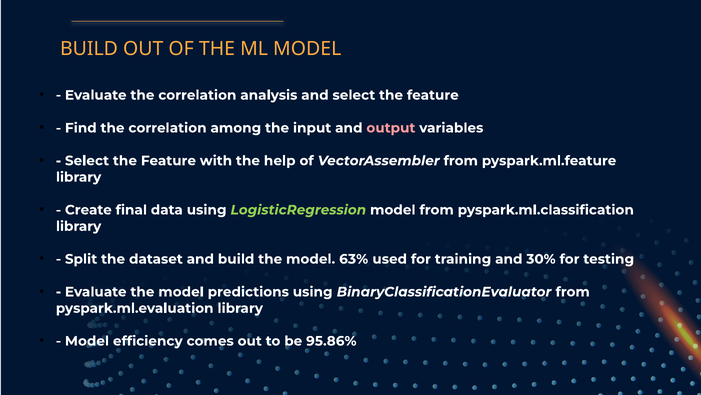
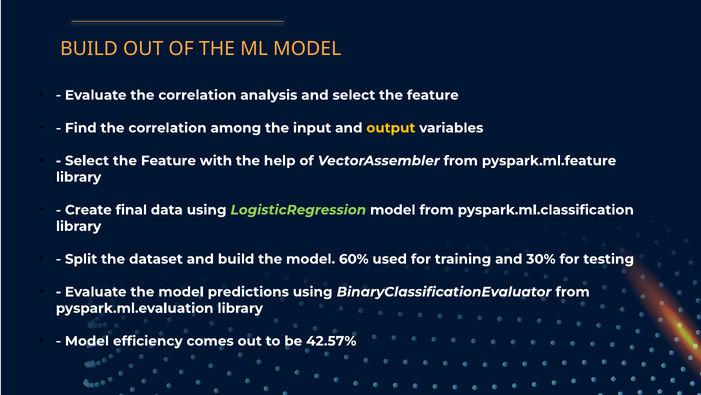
output colour: pink -> yellow
63%: 63% -> 60%
95.86%: 95.86% -> 42.57%
